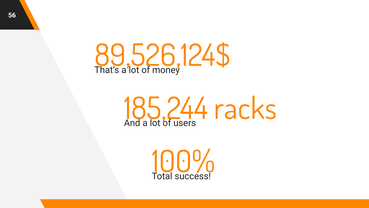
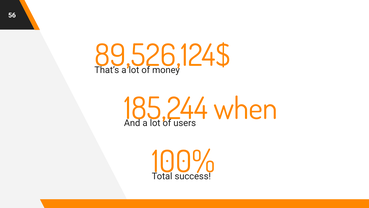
racks: racks -> when
